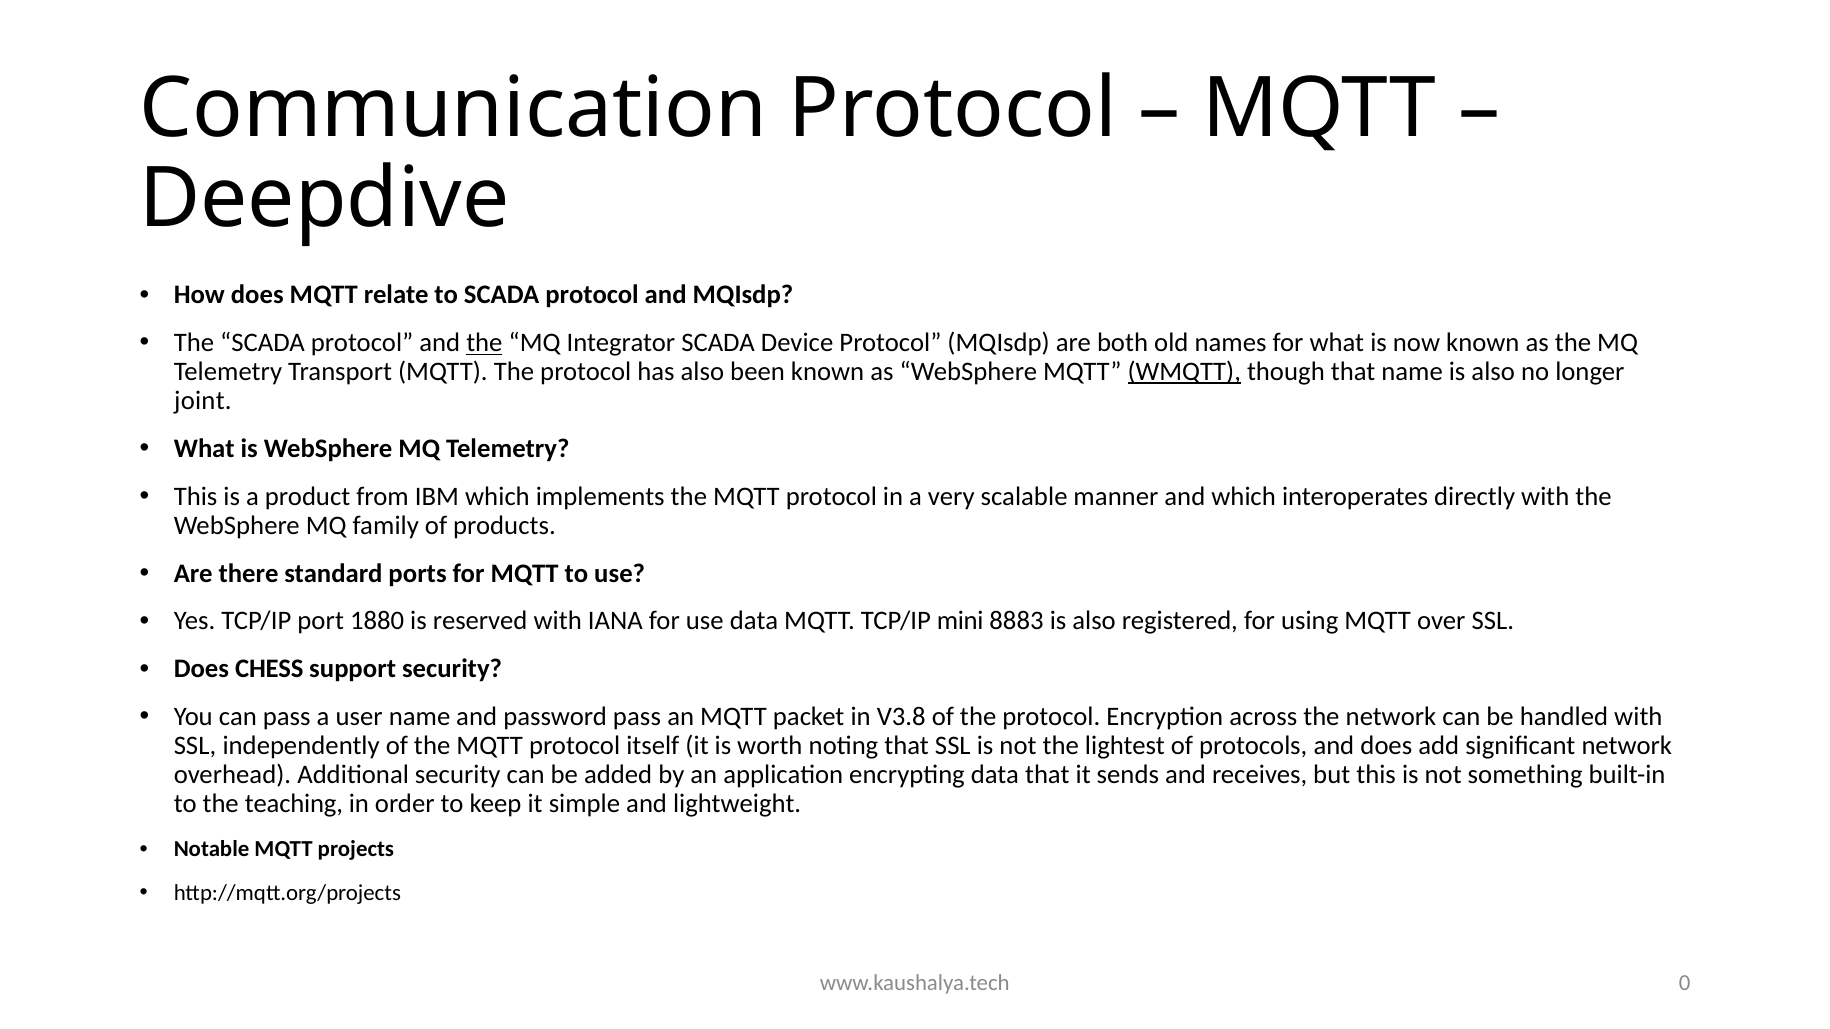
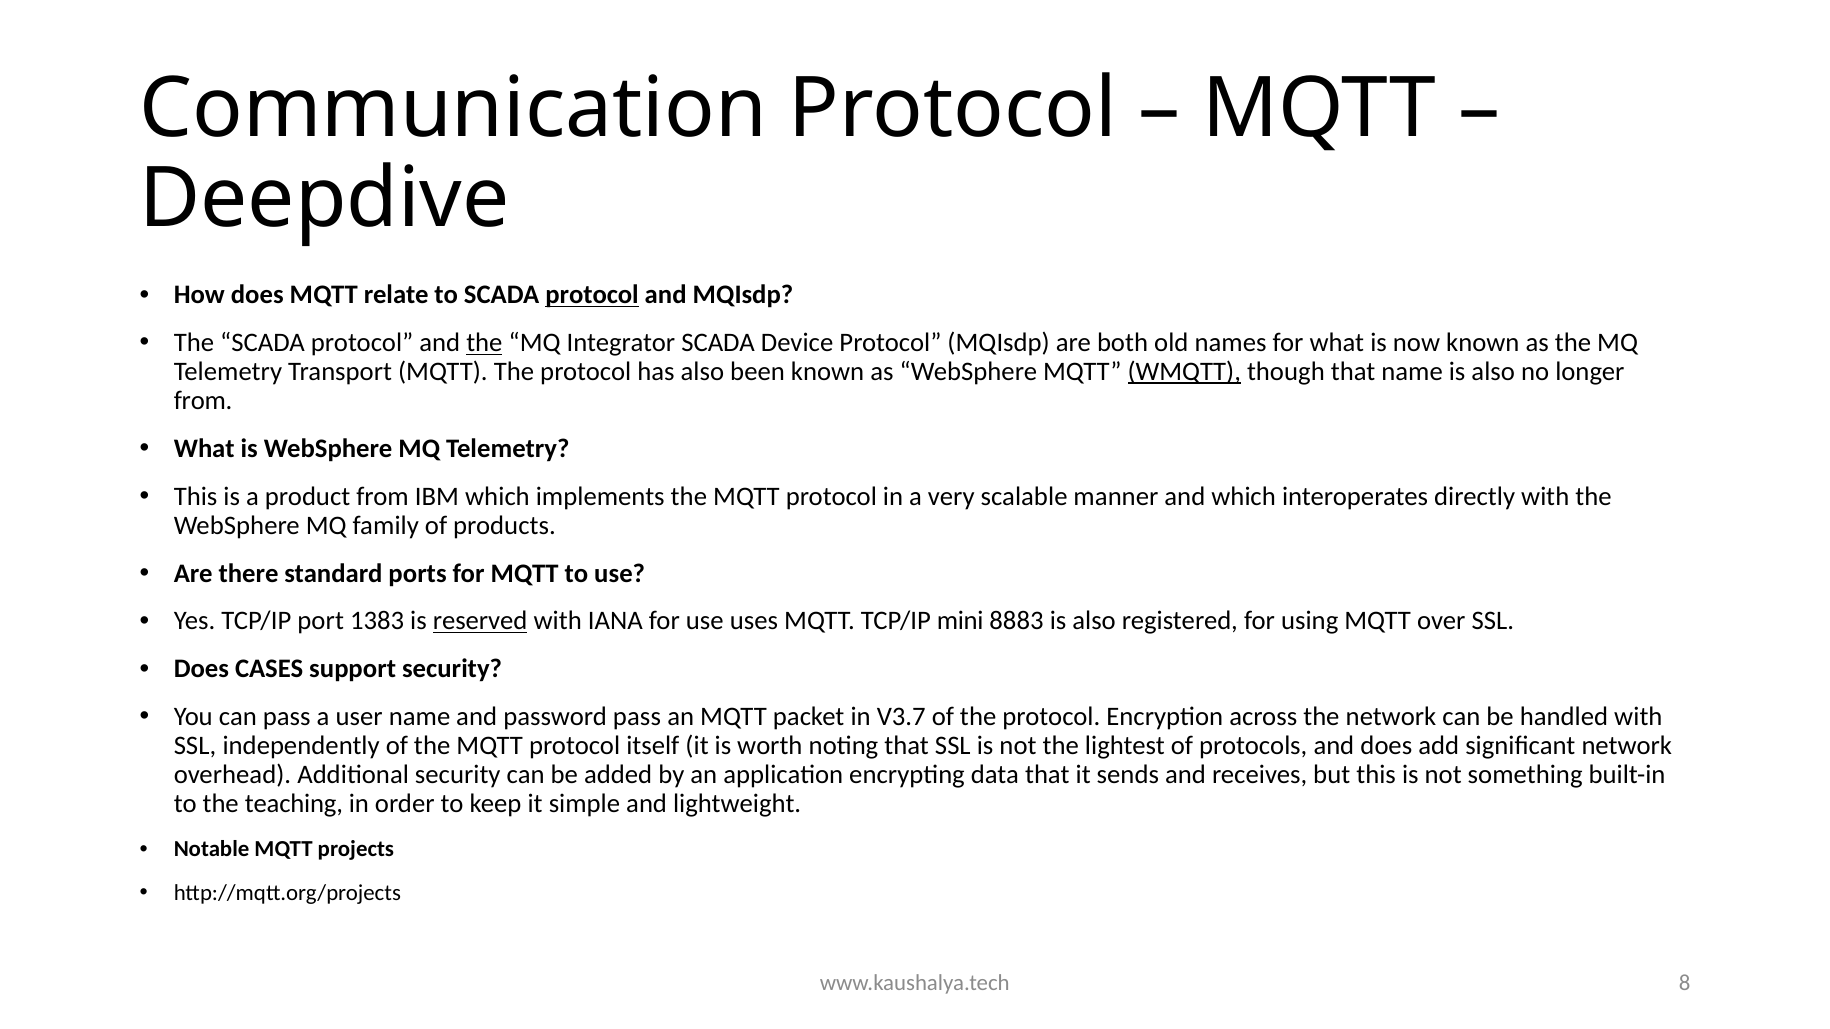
protocol at (592, 295) underline: none -> present
joint at (203, 401): joint -> from
1880: 1880 -> 1383
reserved underline: none -> present
use data: data -> uses
CHESS: CHESS -> CASES
V3.8: V3.8 -> V3.7
0: 0 -> 8
